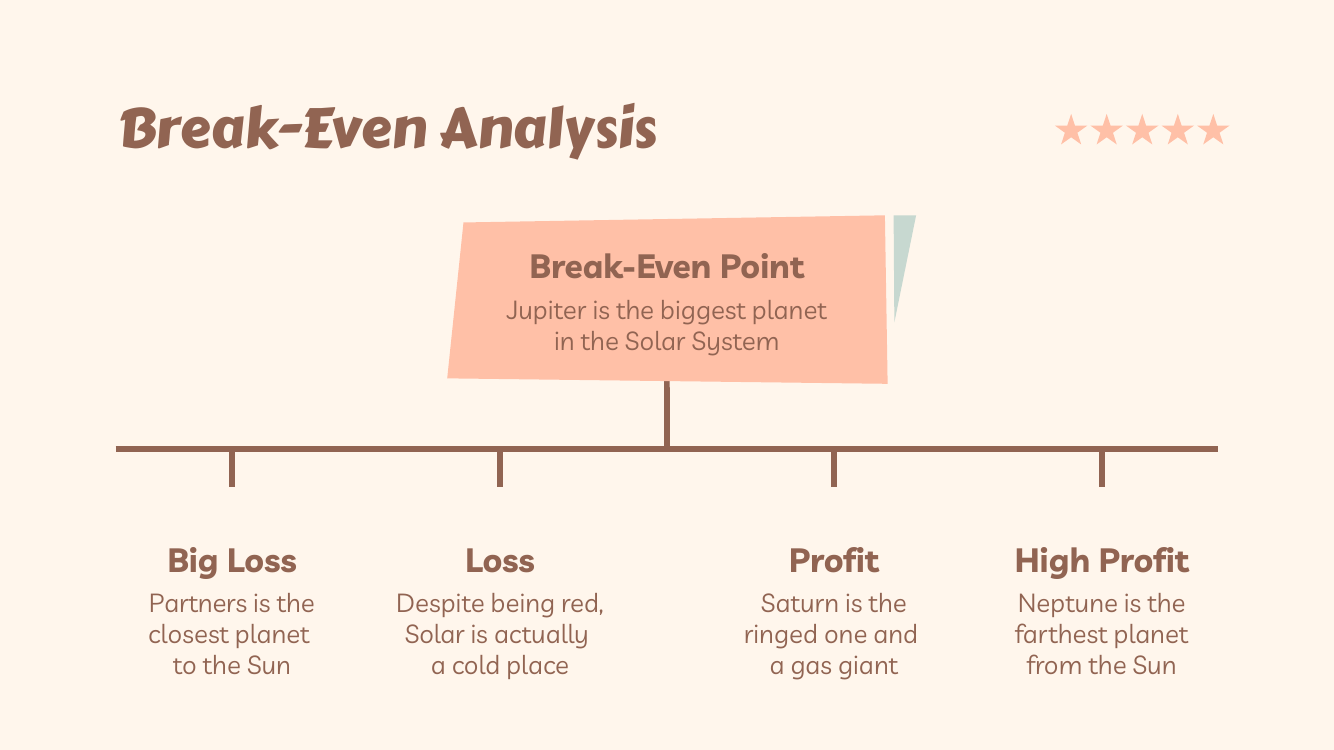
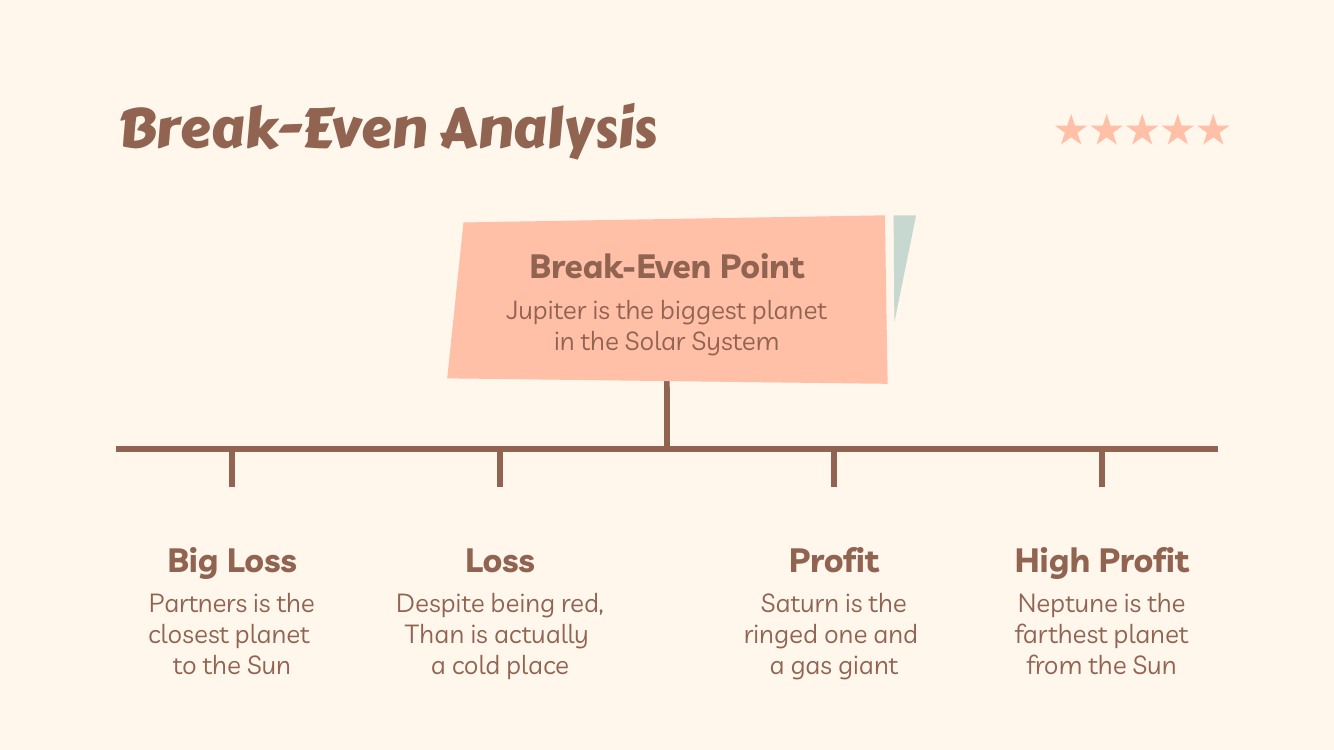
Solar at (435, 635): Solar -> Than
